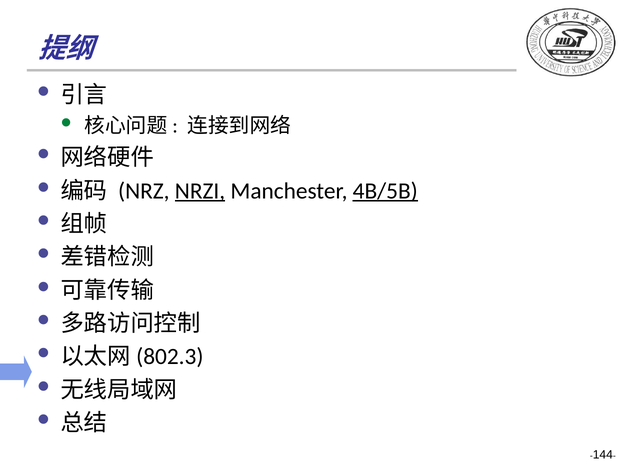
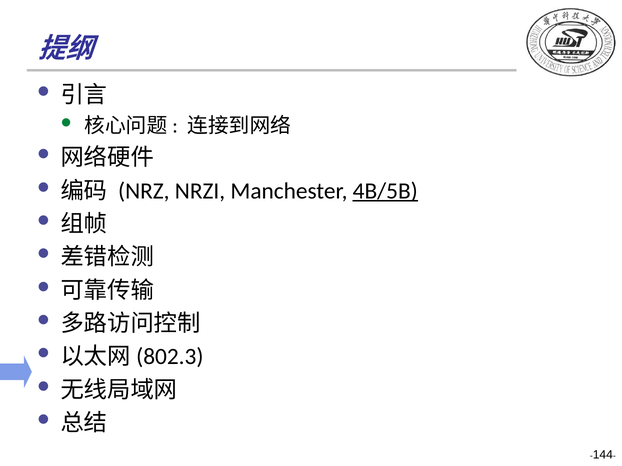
NRZI underline: present -> none
